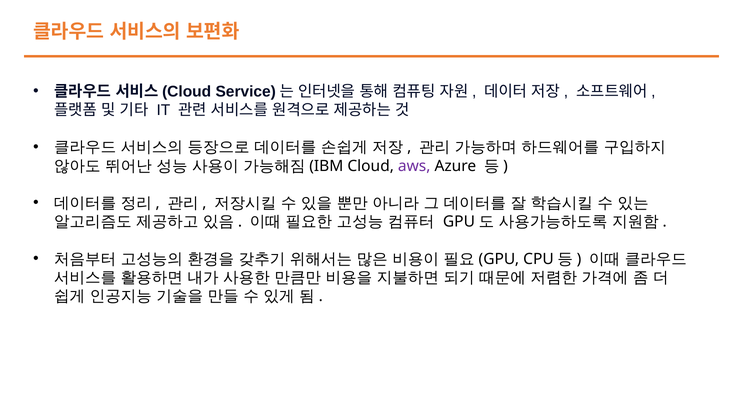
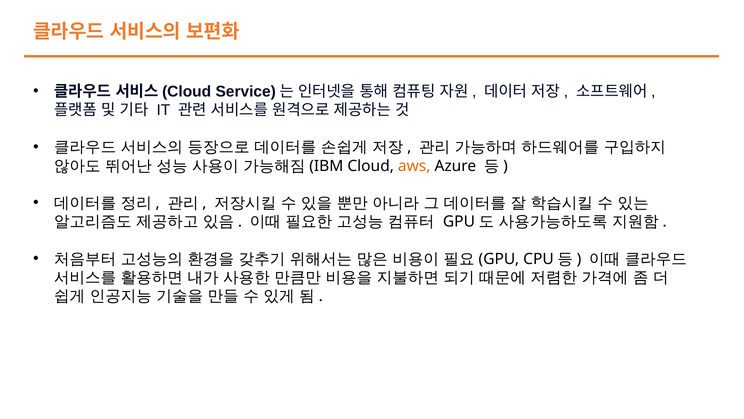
aws colour: purple -> orange
